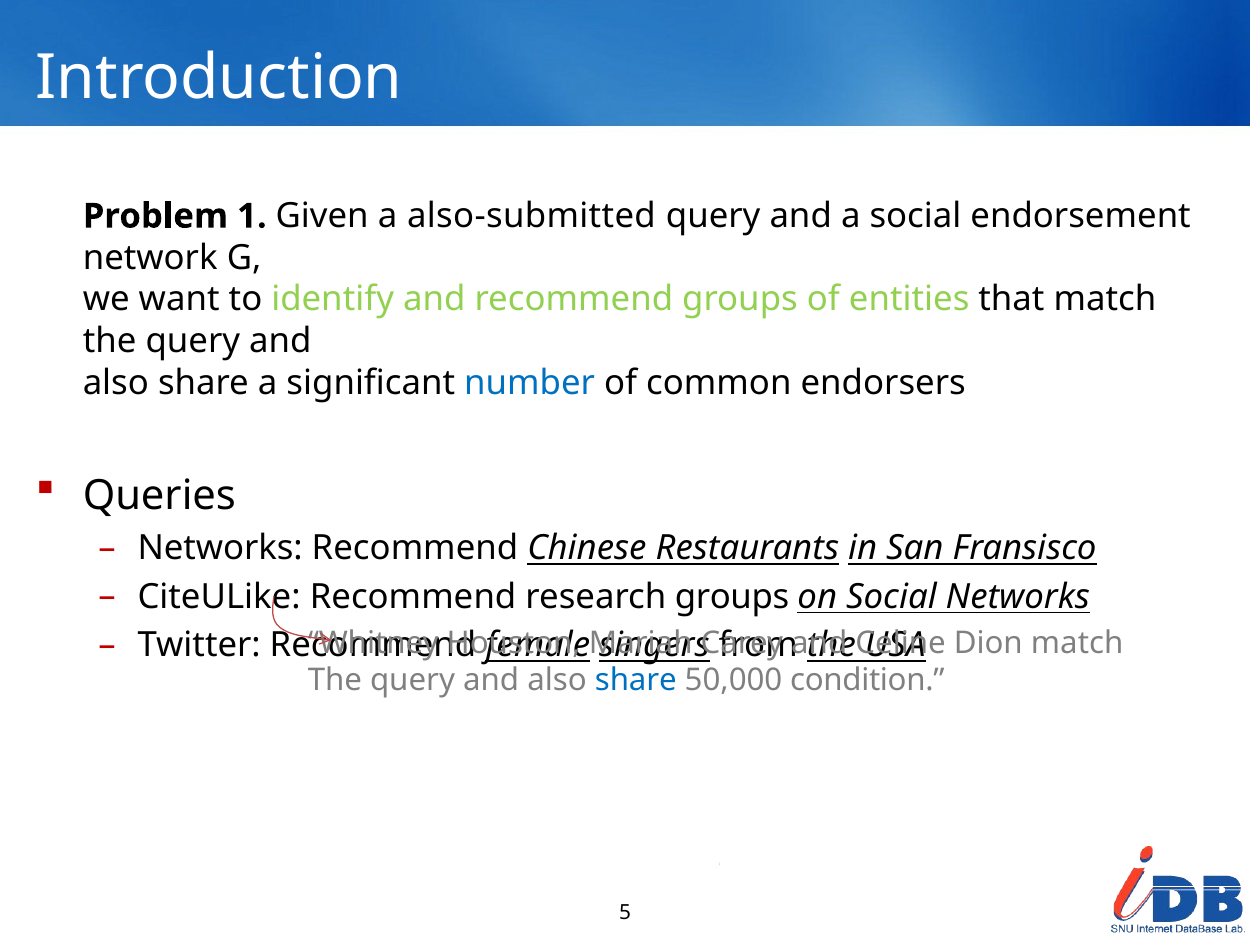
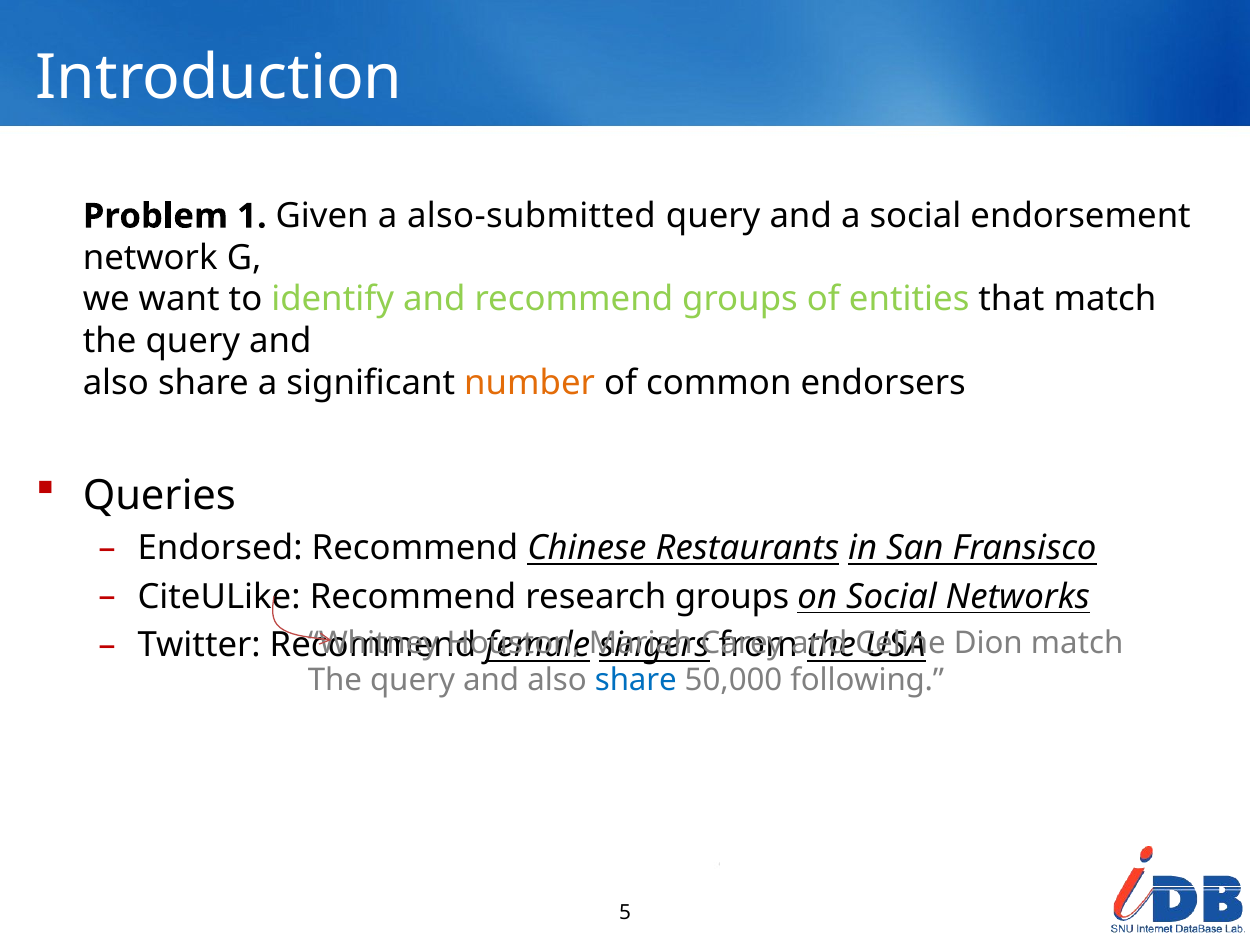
number colour: blue -> orange
Networks at (220, 548): Networks -> Endorsed
condition: condition -> following
